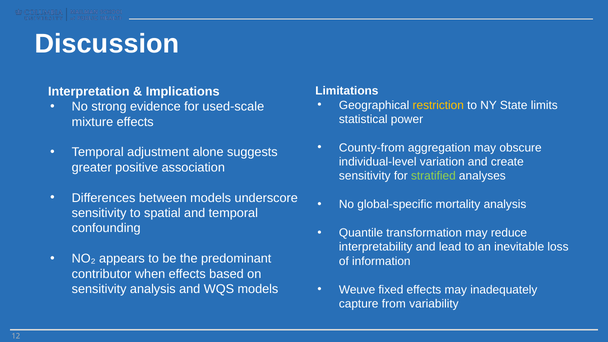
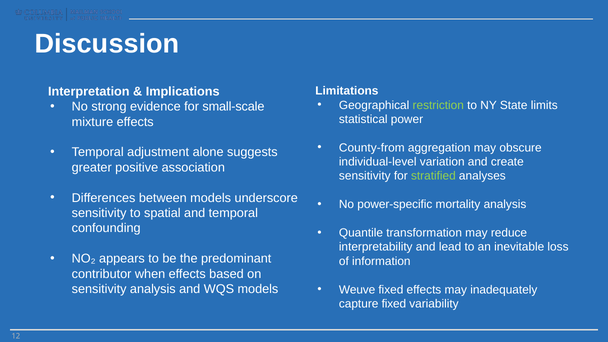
restriction colour: yellow -> light green
used-scale: used-scale -> small-scale
global-specific: global-specific -> power-specific
capture from: from -> fixed
